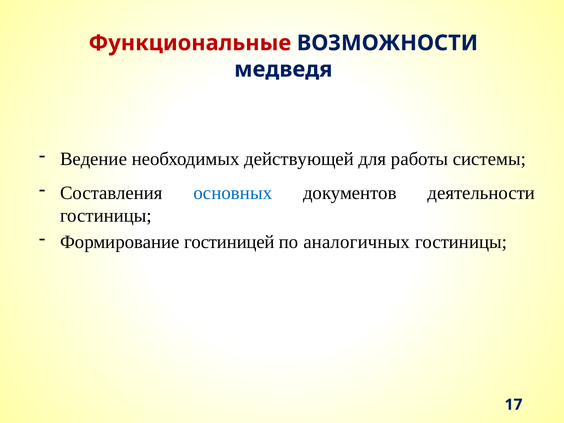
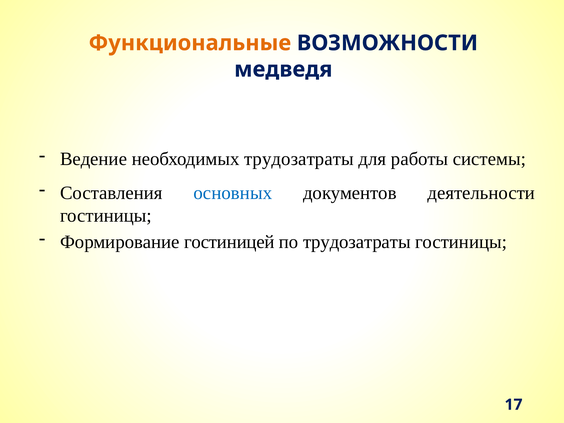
Функциональные colour: red -> orange
необходимых действующей: действующей -> трудозатраты
по аналогичных: аналогичных -> трудозатраты
